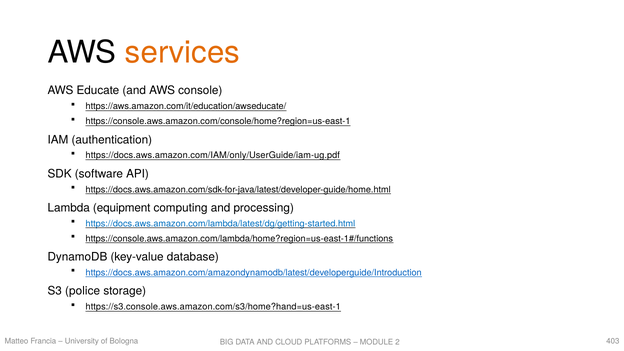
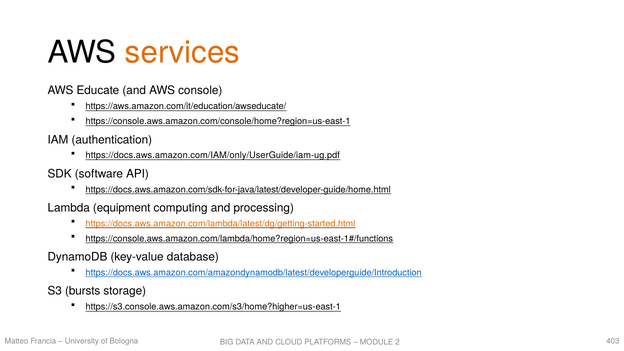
https://docs.aws.amazon.com/lambda/latest/dg/getting-started.html colour: blue -> orange
police: police -> bursts
https://s3.console.aws.amazon.com/s3/home?hand=us-east-1: https://s3.console.aws.amazon.com/s3/home?hand=us-east-1 -> https://s3.console.aws.amazon.com/s3/home?higher=us-east-1
